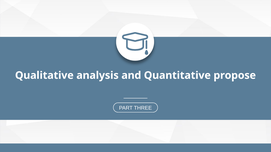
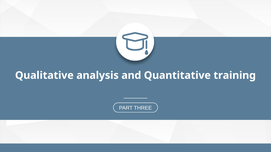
propose: propose -> training
